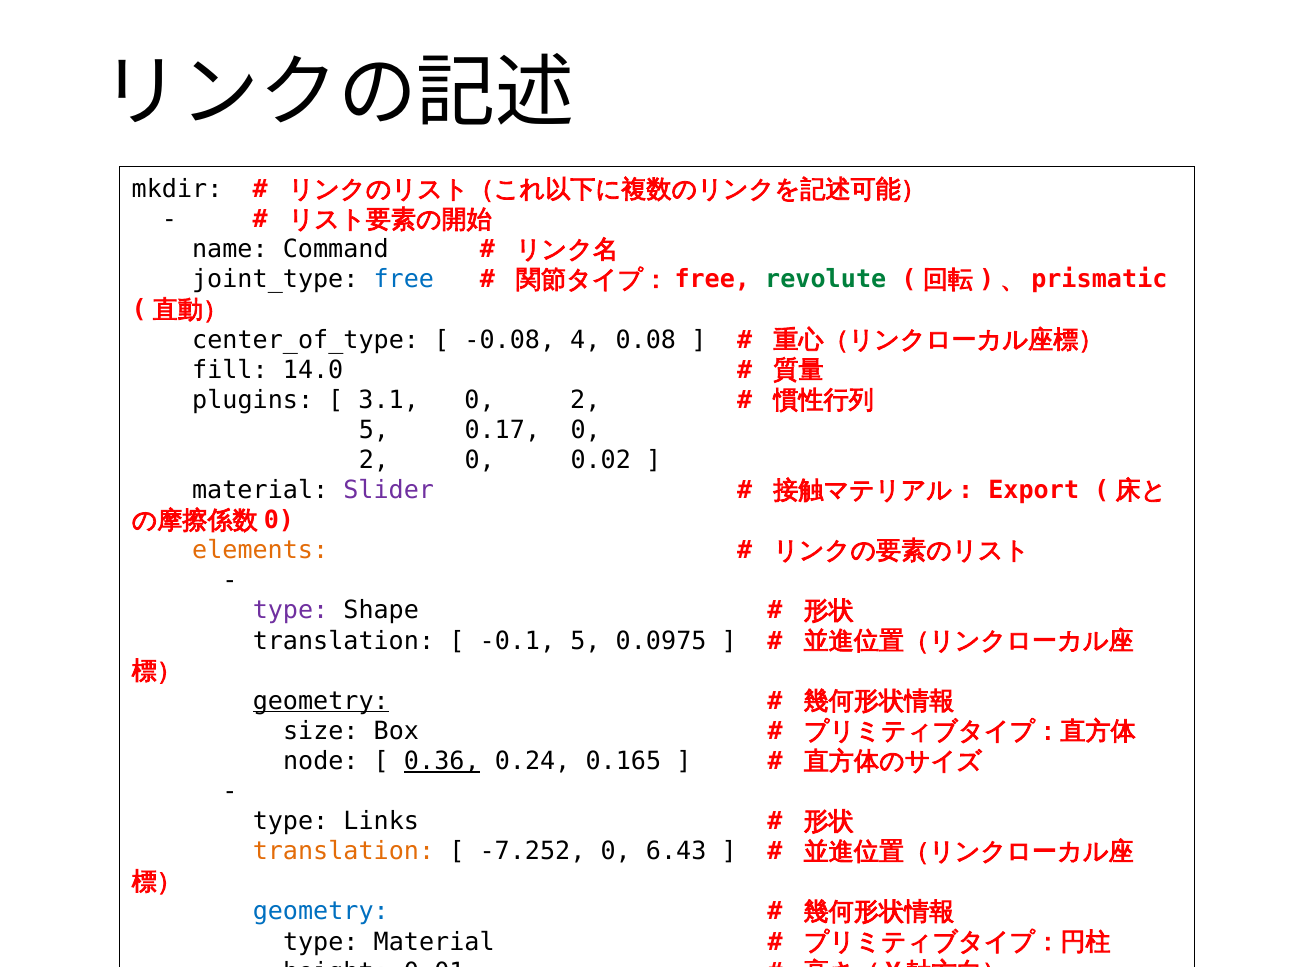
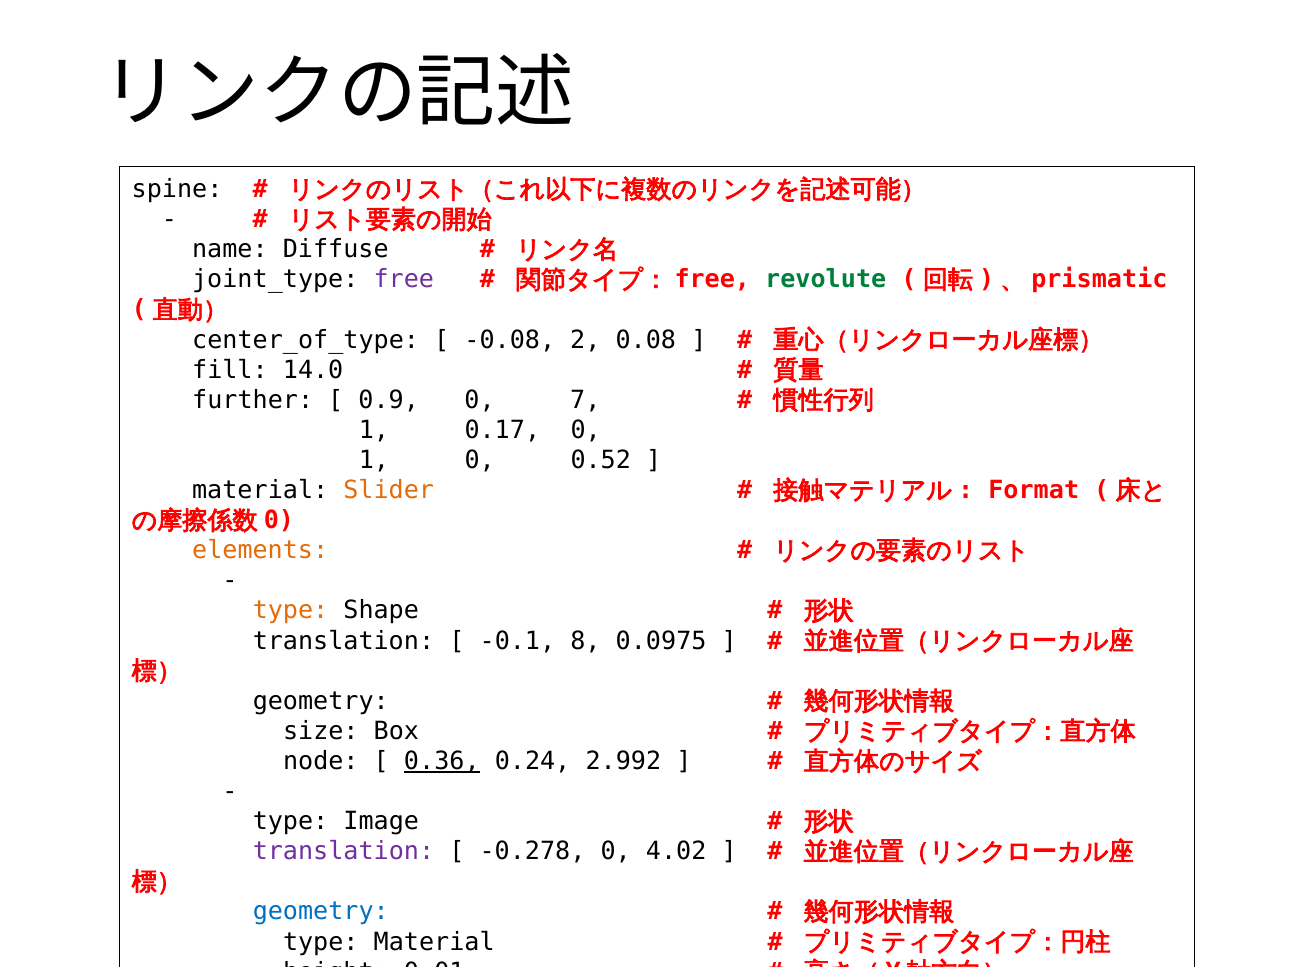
mkdir: mkdir -> spine
Command: Command -> Diffuse
free colour: blue -> purple
4: 4 -> 2
plugins: plugins -> further
3.1: 3.1 -> 0.9
2 at (585, 400): 2 -> 7
5 at (374, 430): 5 -> 1
2 at (374, 460): 2 -> 1
0 0.02: 0.02 -> 0.52
Slider colour: purple -> orange
Export: Export -> Format
type at (291, 611) colour: purple -> orange
-0.1 5: 5 -> 8
geometry at (321, 701) underline: present -> none
0.165: 0.165 -> 2.992
Links: Links -> Image
translation at (343, 852) colour: orange -> purple
-7.252: -7.252 -> -0.278
6.43: 6.43 -> 4.02
